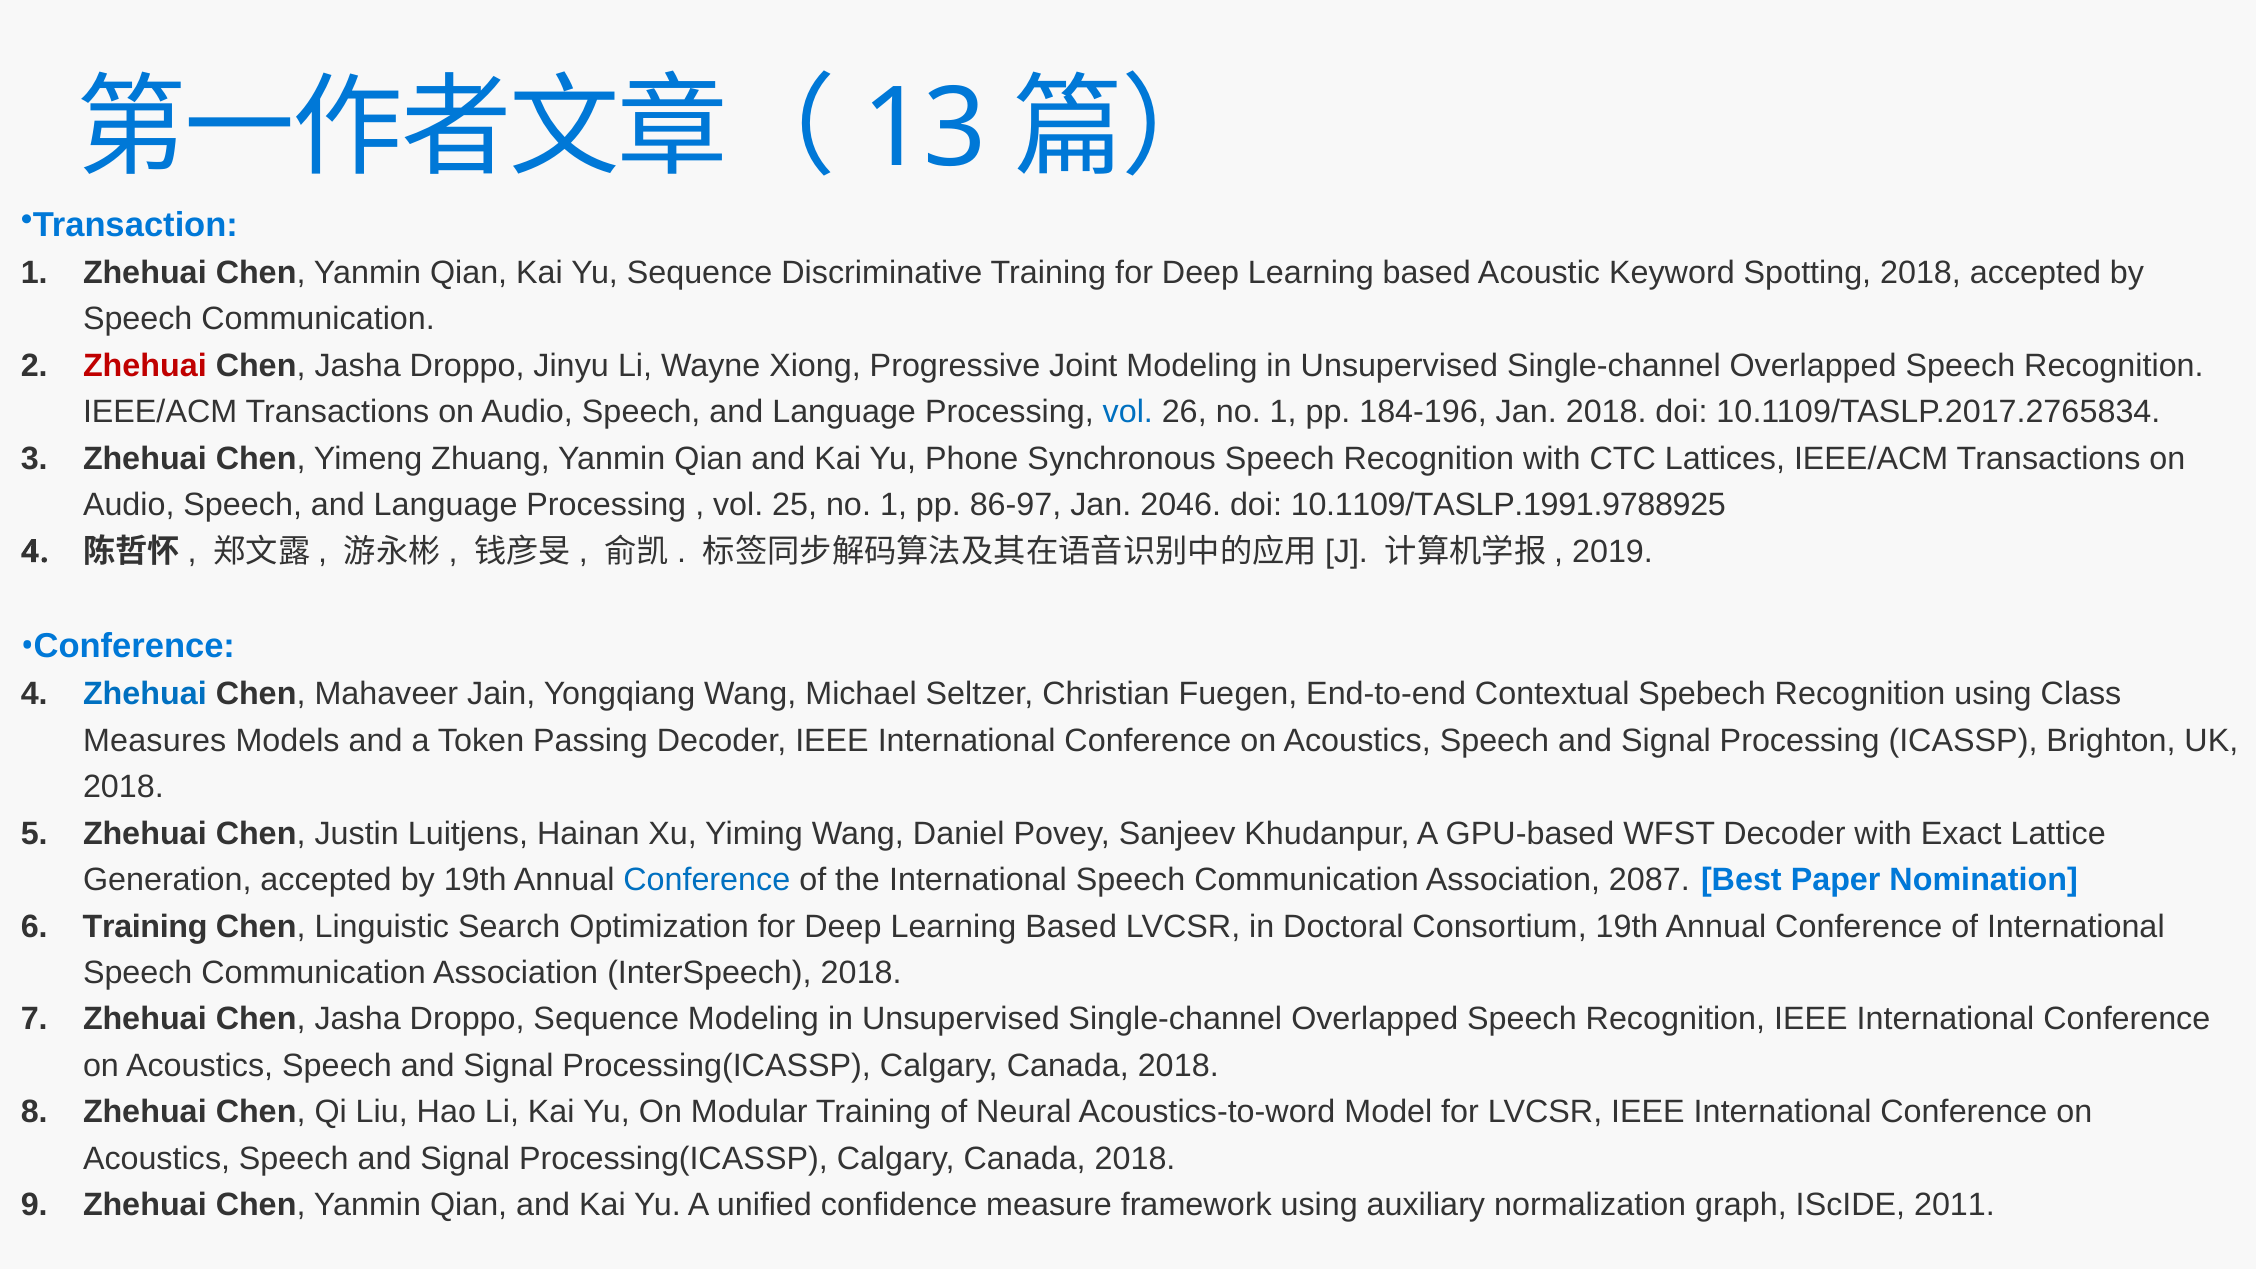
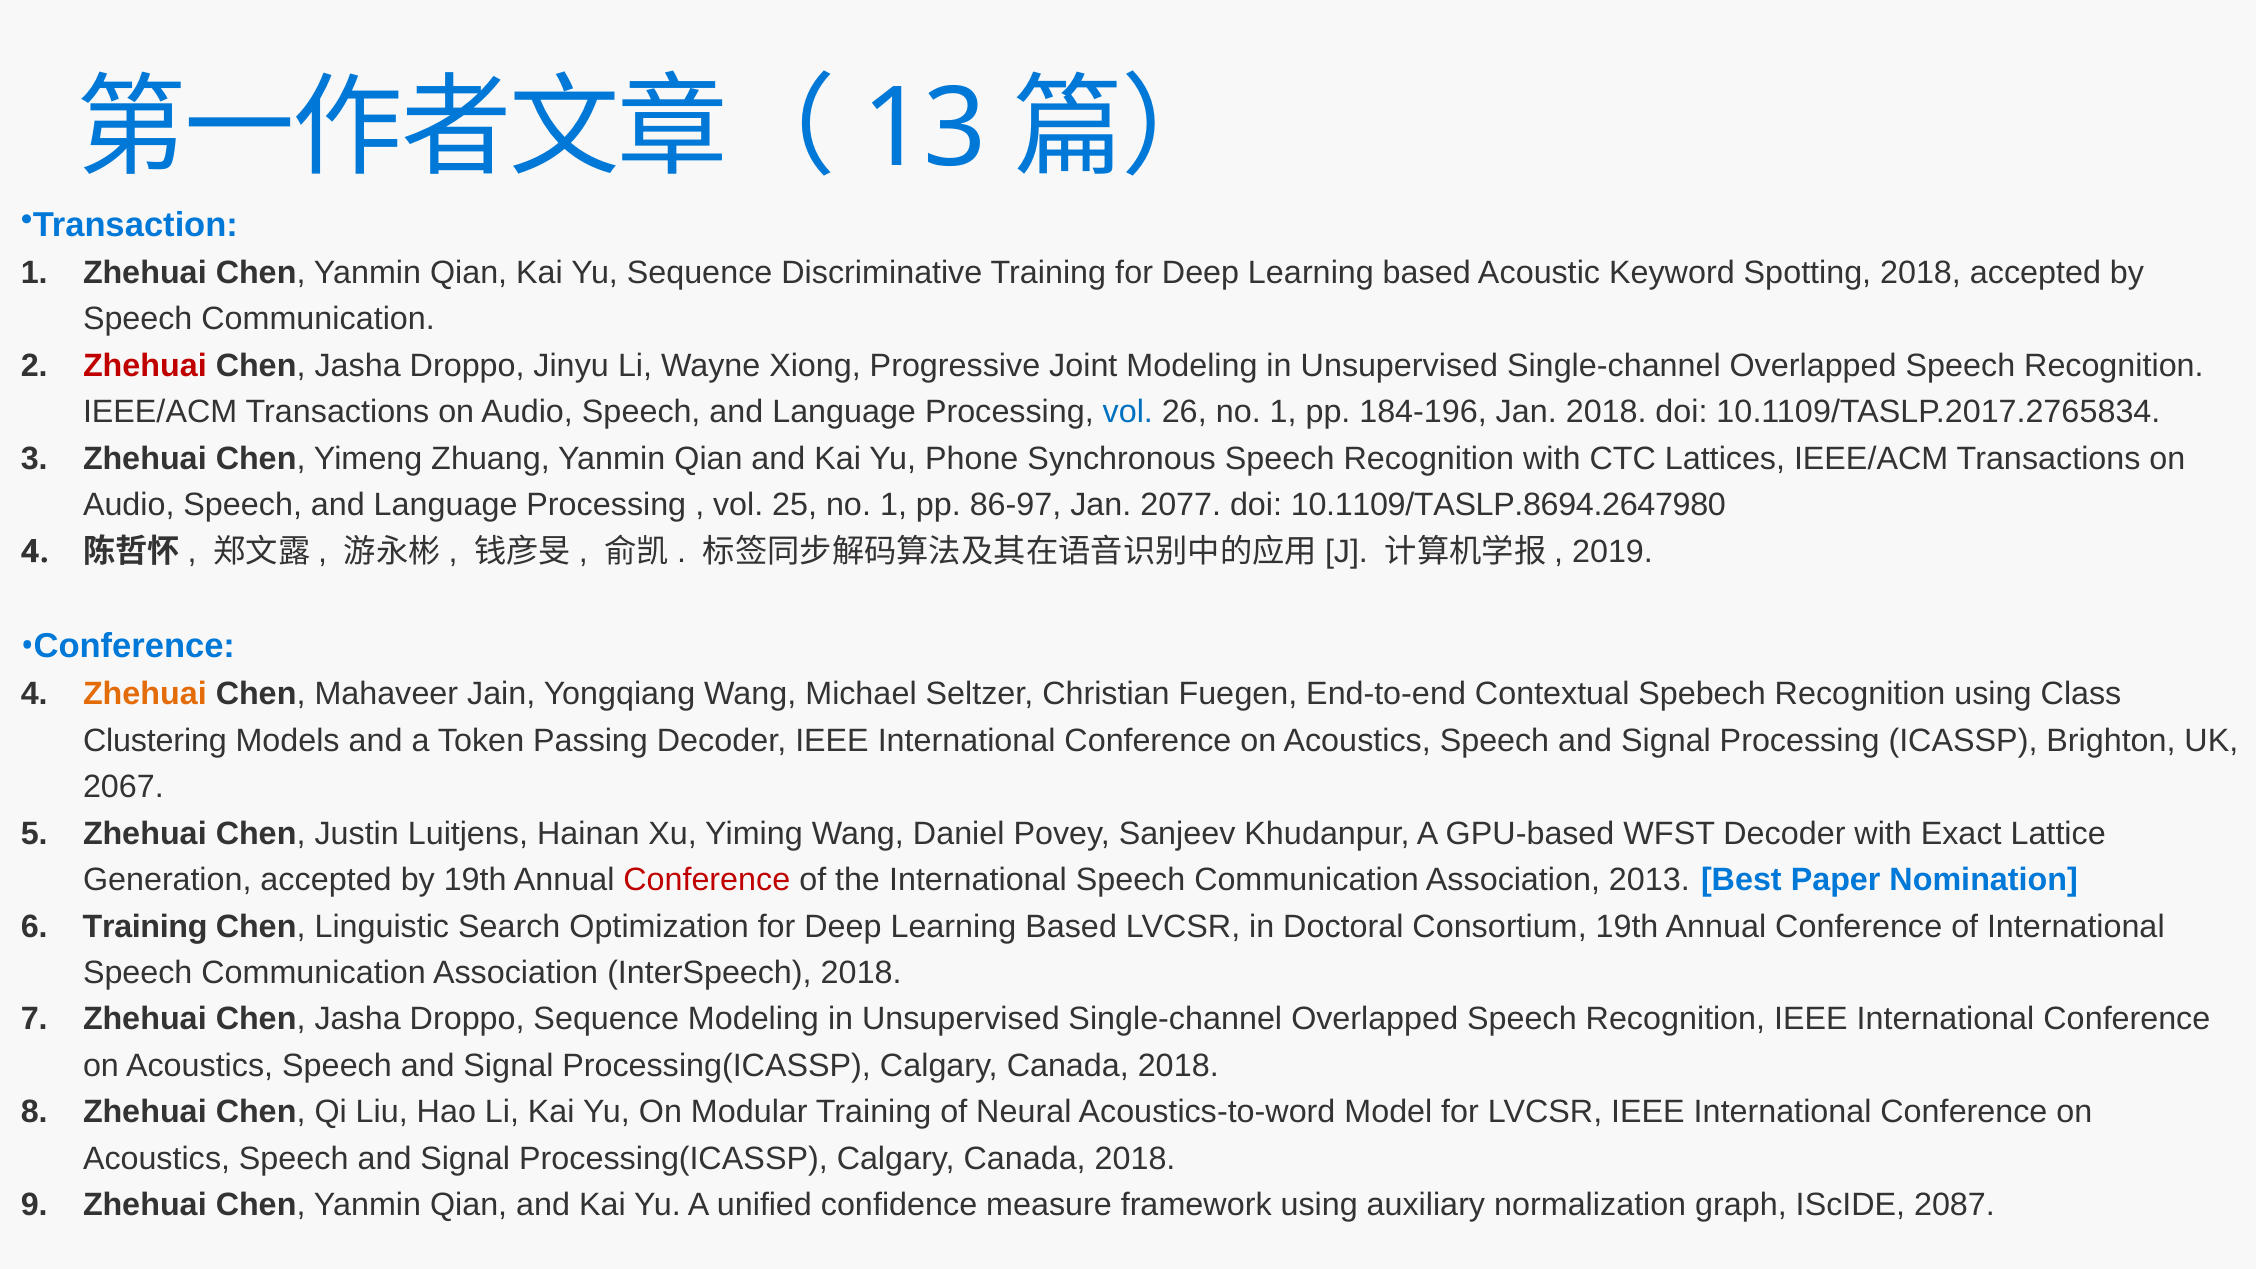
2046: 2046 -> 2077
10.1109/TASLP.1991.9788925: 10.1109/TASLP.1991.9788925 -> 10.1109/TASLP.8694.2647980
Zhehuai at (145, 694) colour: blue -> orange
Measures: Measures -> Clustering
2018 at (123, 787): 2018 -> 2067
Conference at (707, 880) colour: blue -> red
2087: 2087 -> 2013
2011: 2011 -> 2087
